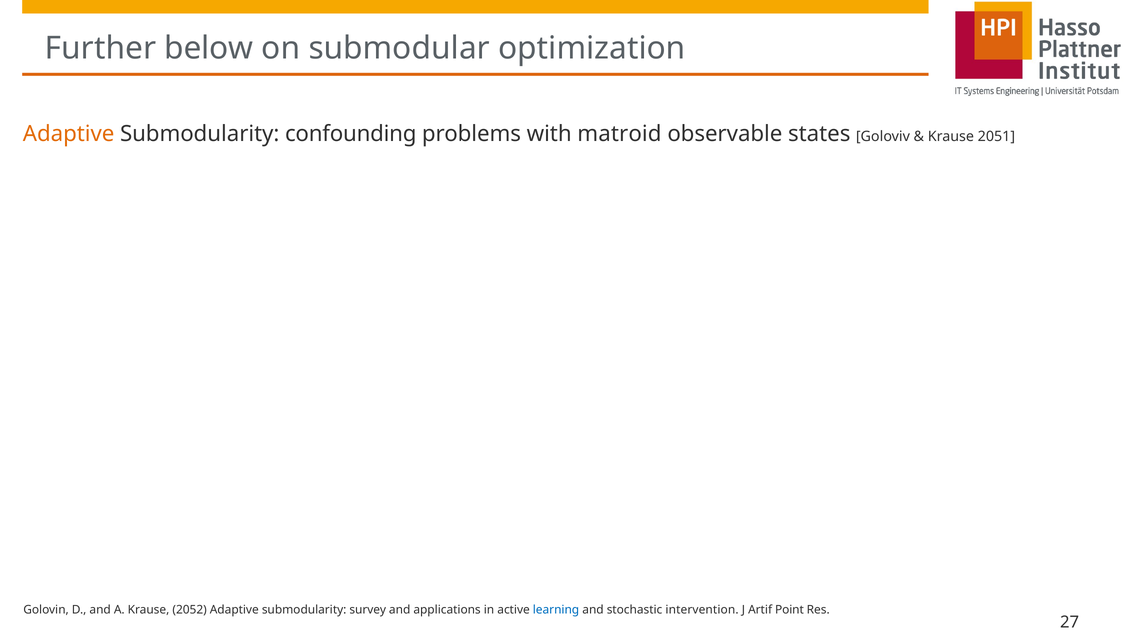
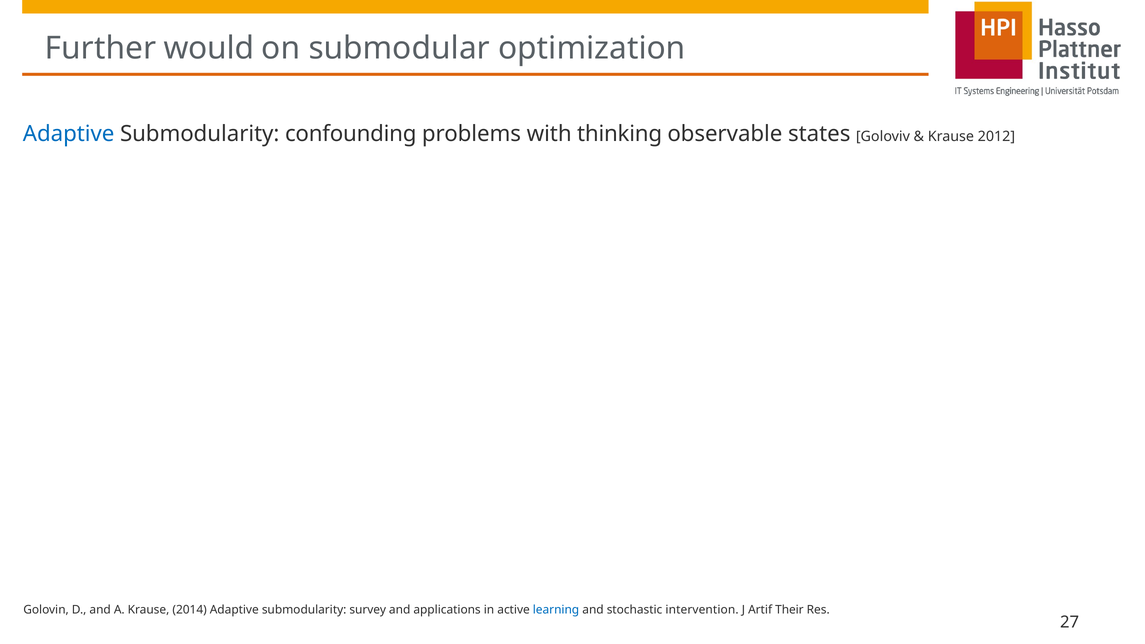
below: below -> would
Adaptive at (69, 134) colour: orange -> blue
matroid: matroid -> thinking
2051: 2051 -> 2012
2052: 2052 -> 2014
Point: Point -> Their
